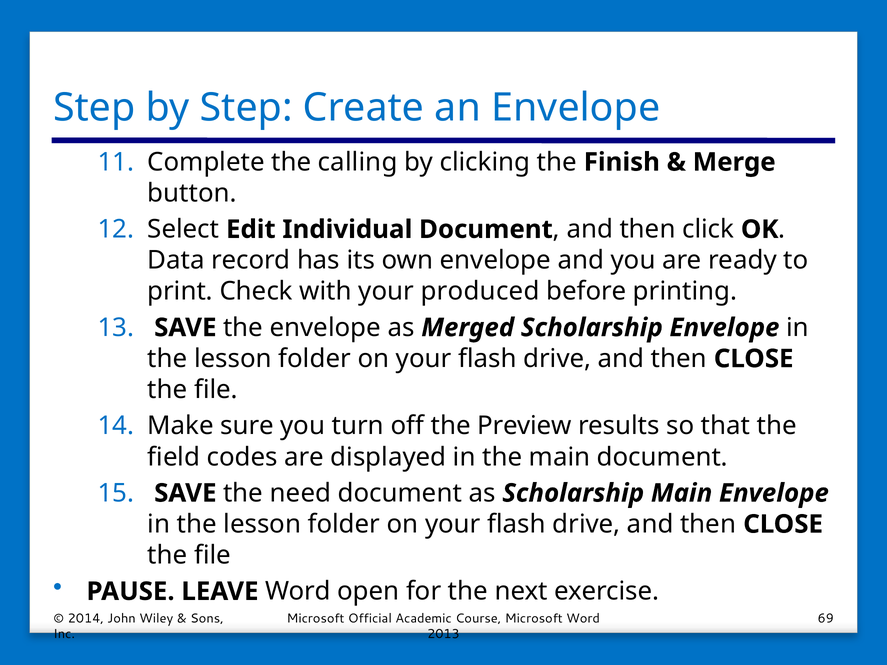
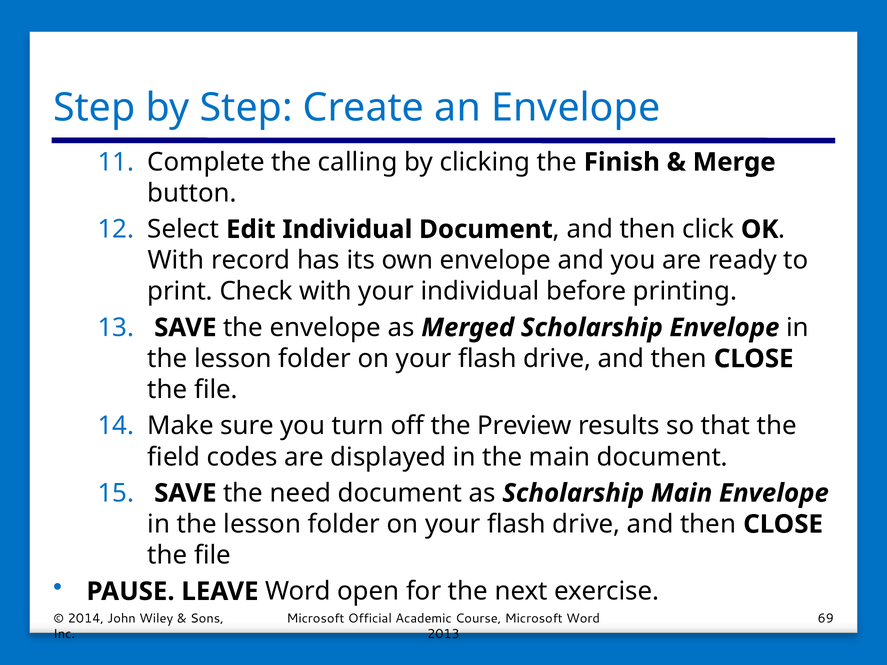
Data at (176, 261): Data -> With
your produced: produced -> individual
